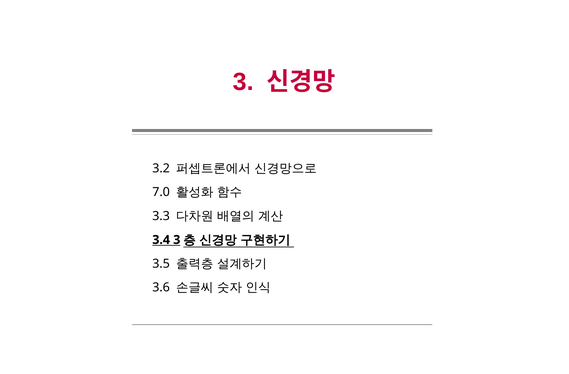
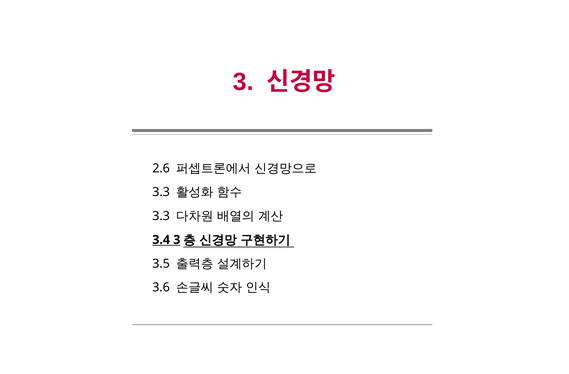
3.2: 3.2 -> 2.6
7.0 at (161, 192): 7.0 -> 3.3
